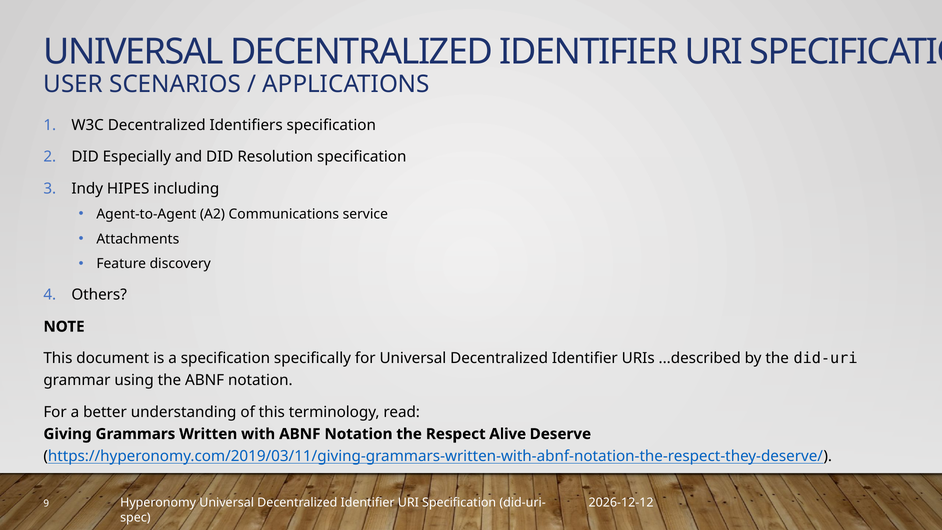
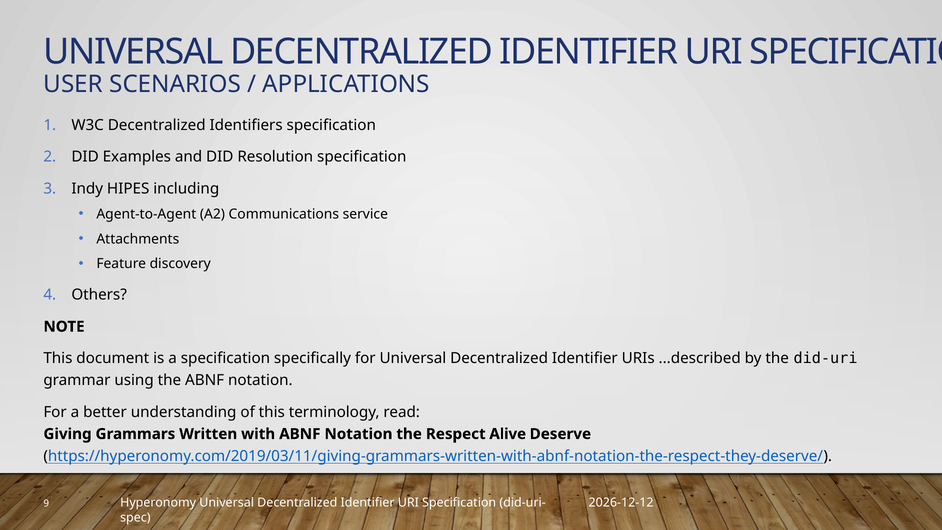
Especially: Especially -> Examples
